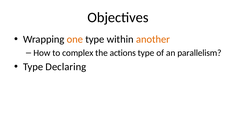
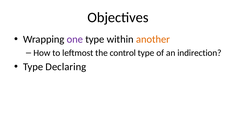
one colour: orange -> purple
complex: complex -> leftmost
actions: actions -> control
parallelism: parallelism -> indirection
